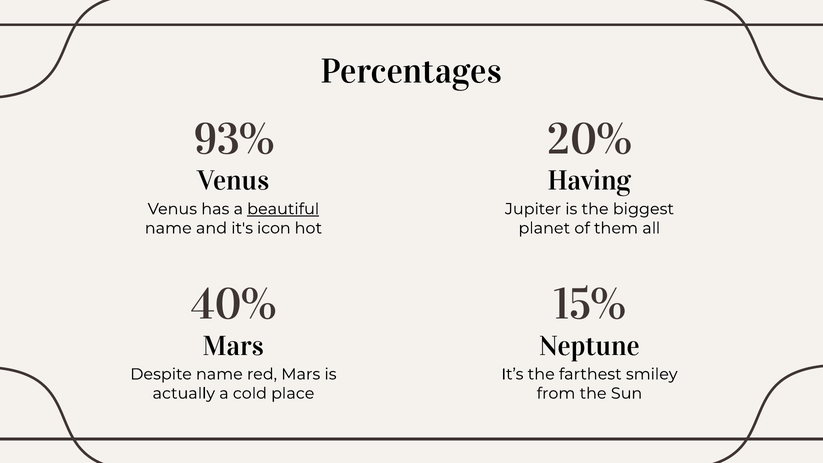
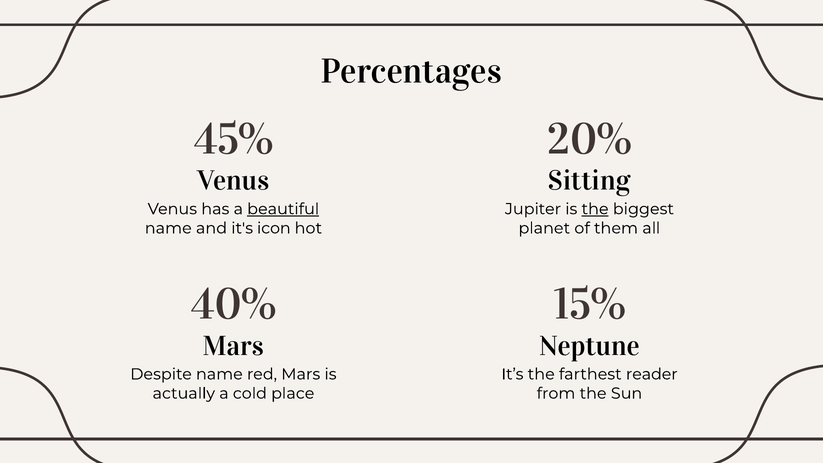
93%: 93% -> 45%
Having: Having -> Sitting
the at (595, 209) underline: none -> present
smiley: smiley -> reader
